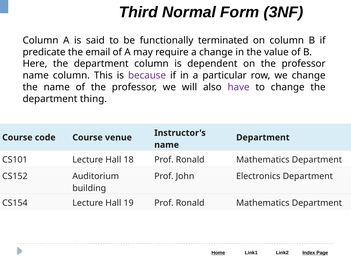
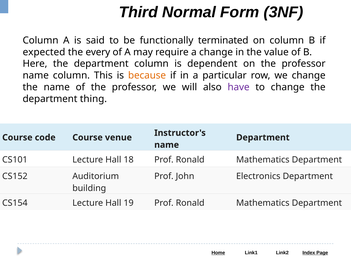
predicate: predicate -> expected
email: email -> every
because colour: purple -> orange
